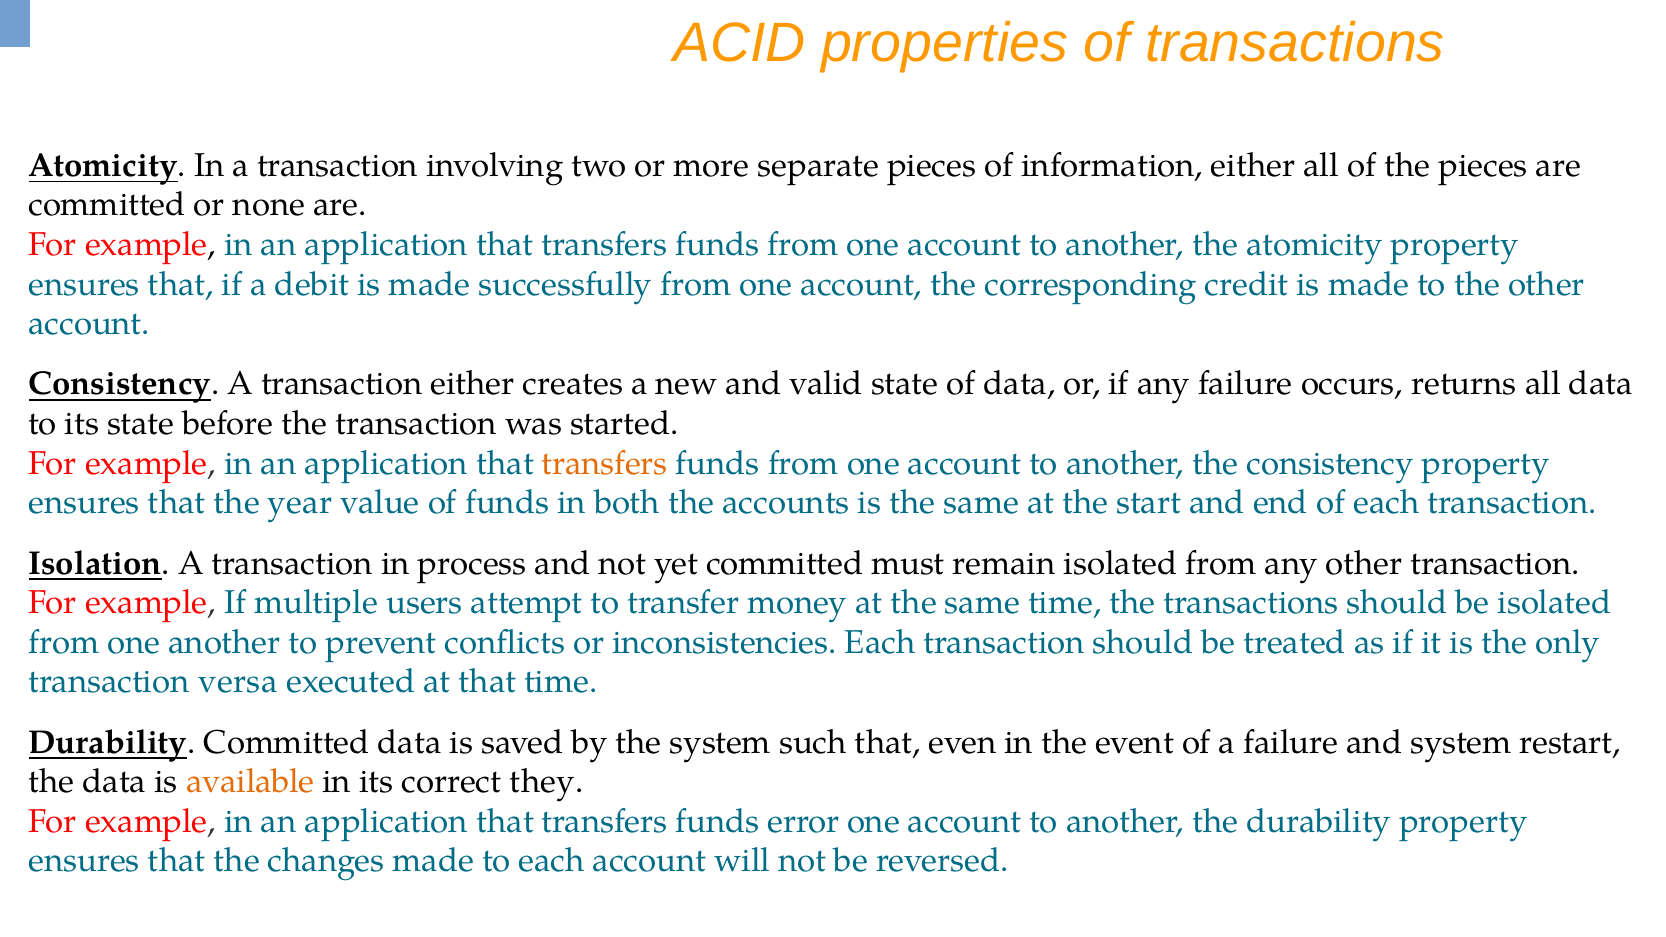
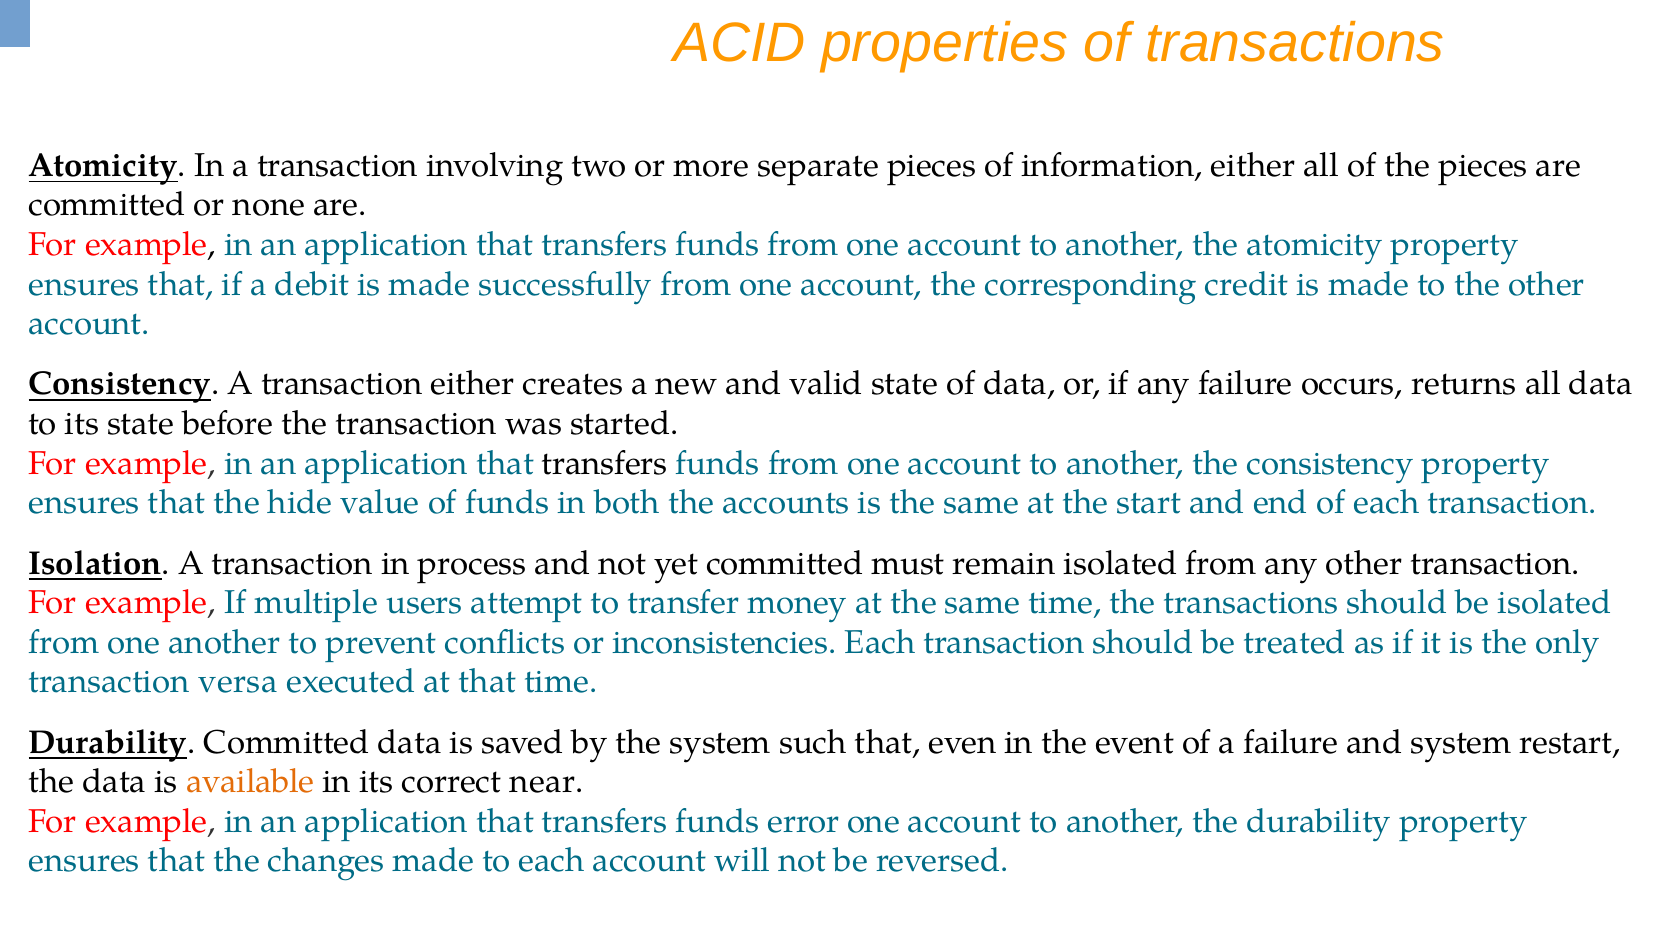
transfers at (605, 463) colour: orange -> black
year: year -> hide
they: they -> near
